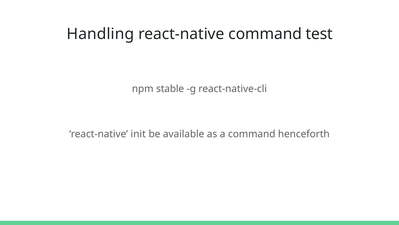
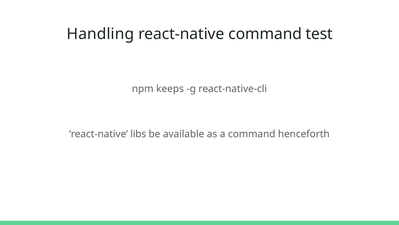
stable: stable -> keeps
init: init -> libs
